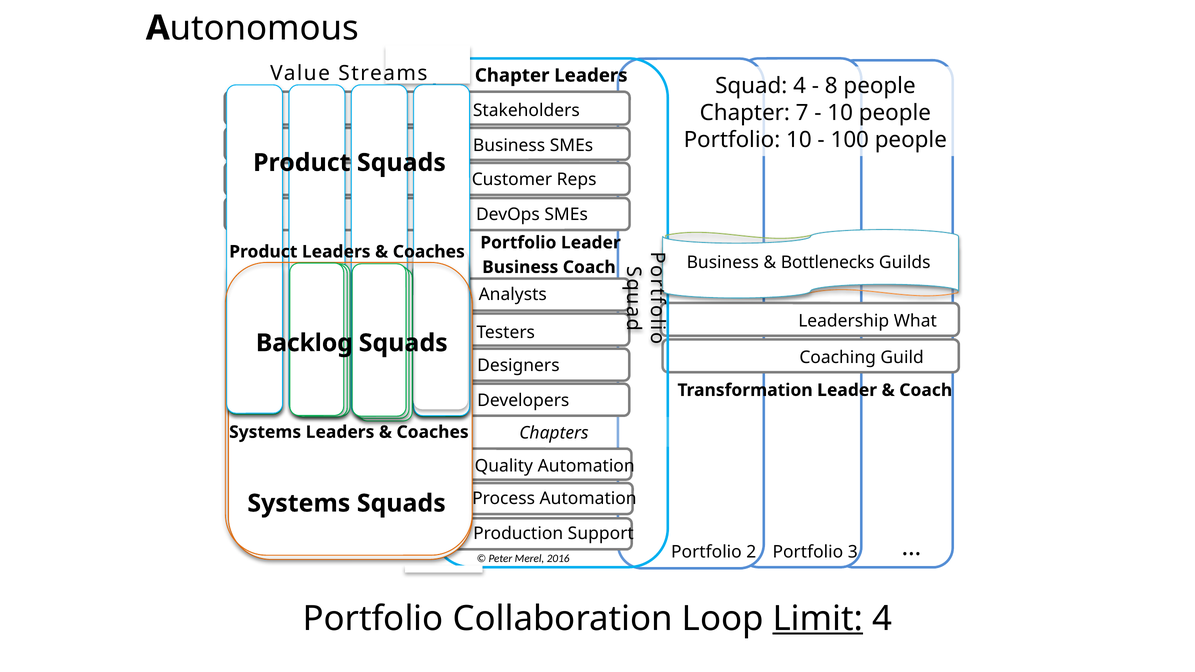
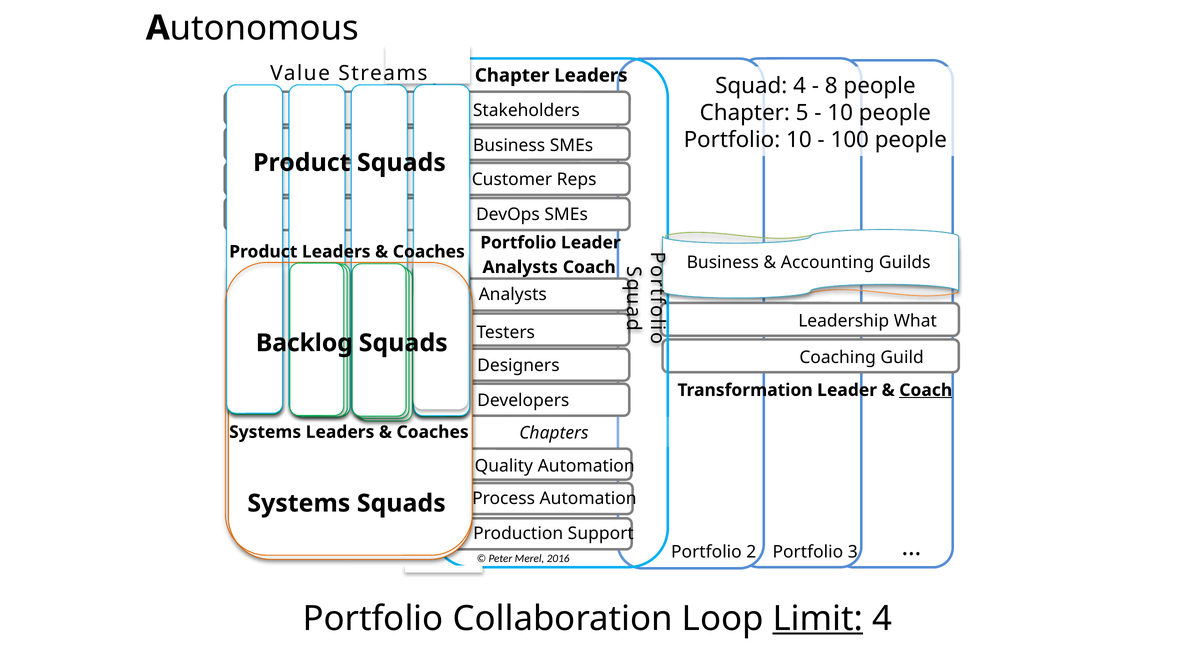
7: 7 -> 5
Bottlenecks: Bottlenecks -> Accounting
Business at (520, 267): Business -> Analysts
Coach at (926, 390) underline: none -> present
